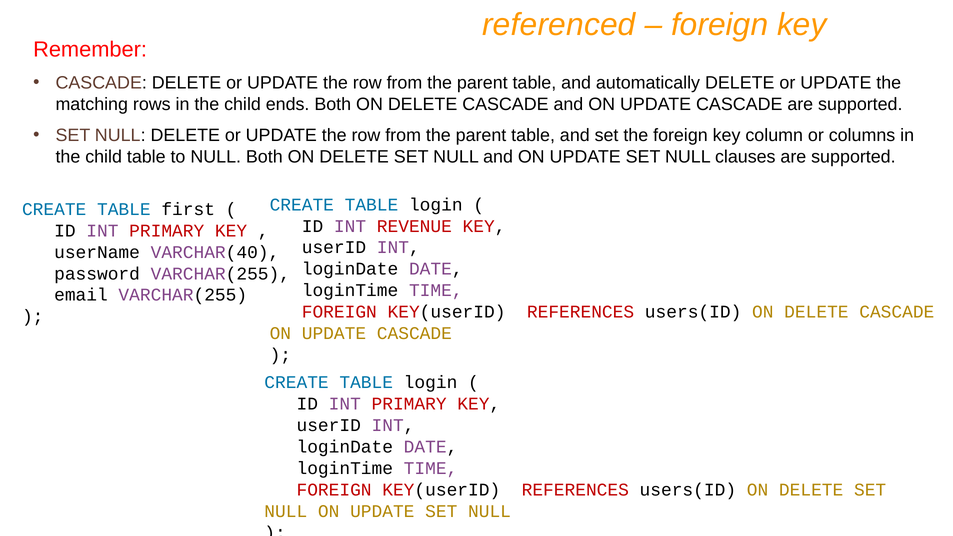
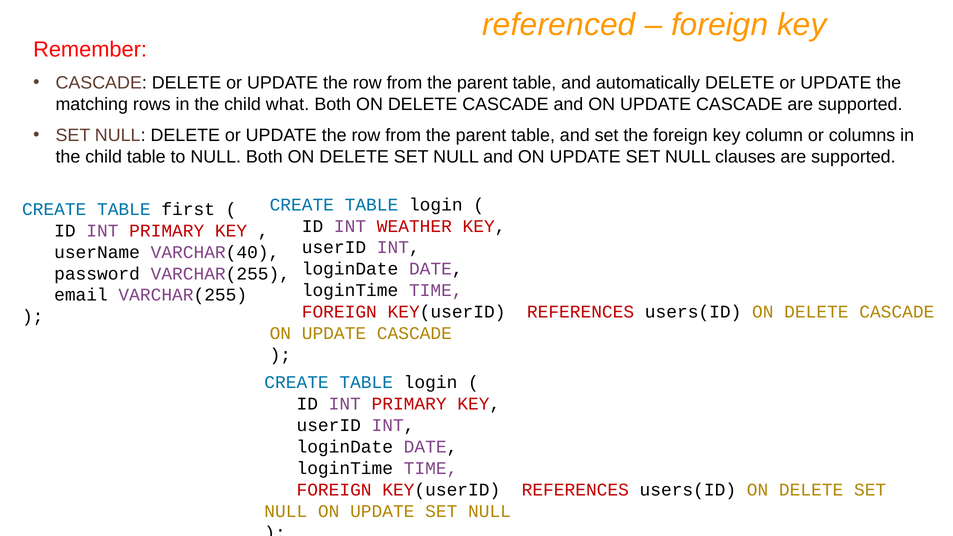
ends: ends -> what
REVENUE: REVENUE -> WEATHER
